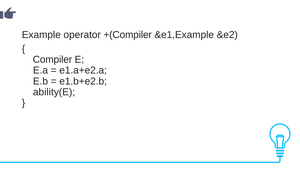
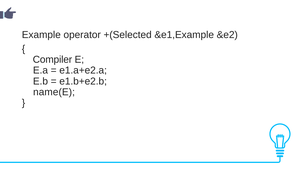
+(Compiler: +(Compiler -> +(Selected
ability(E: ability(E -> name(E
